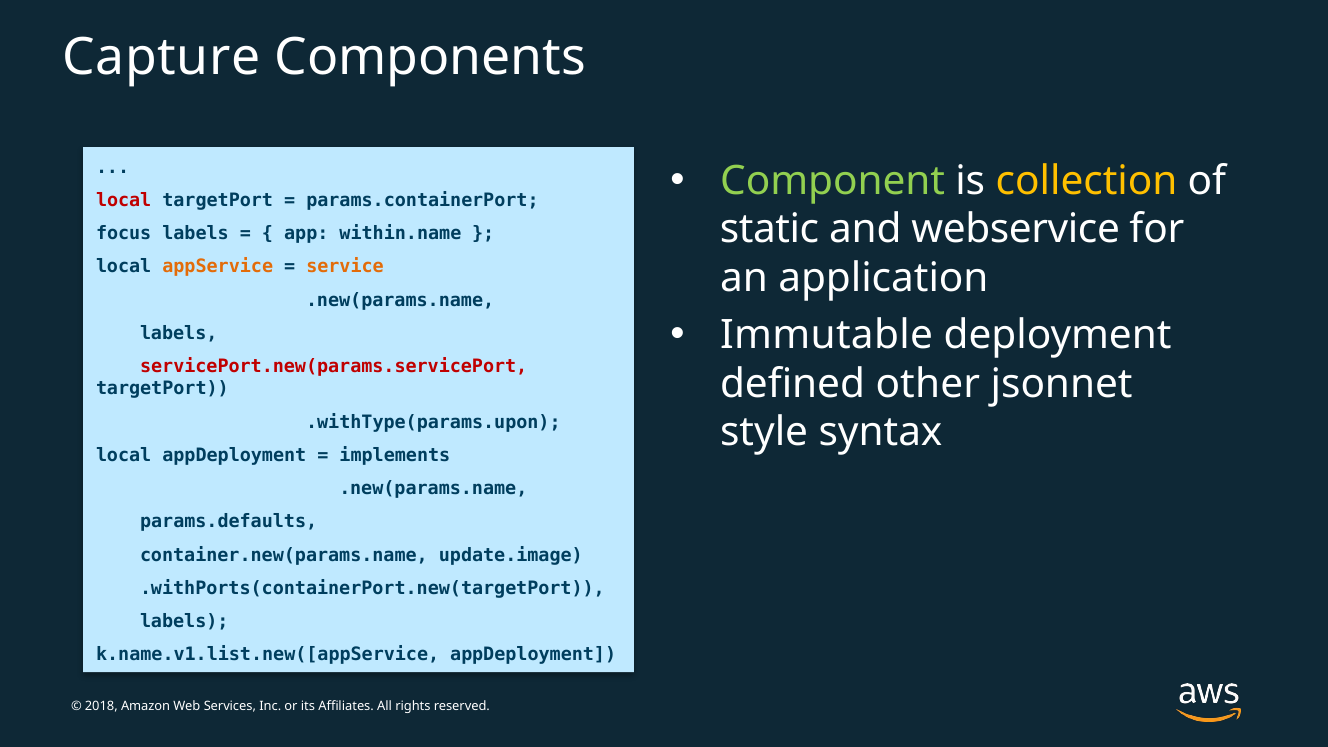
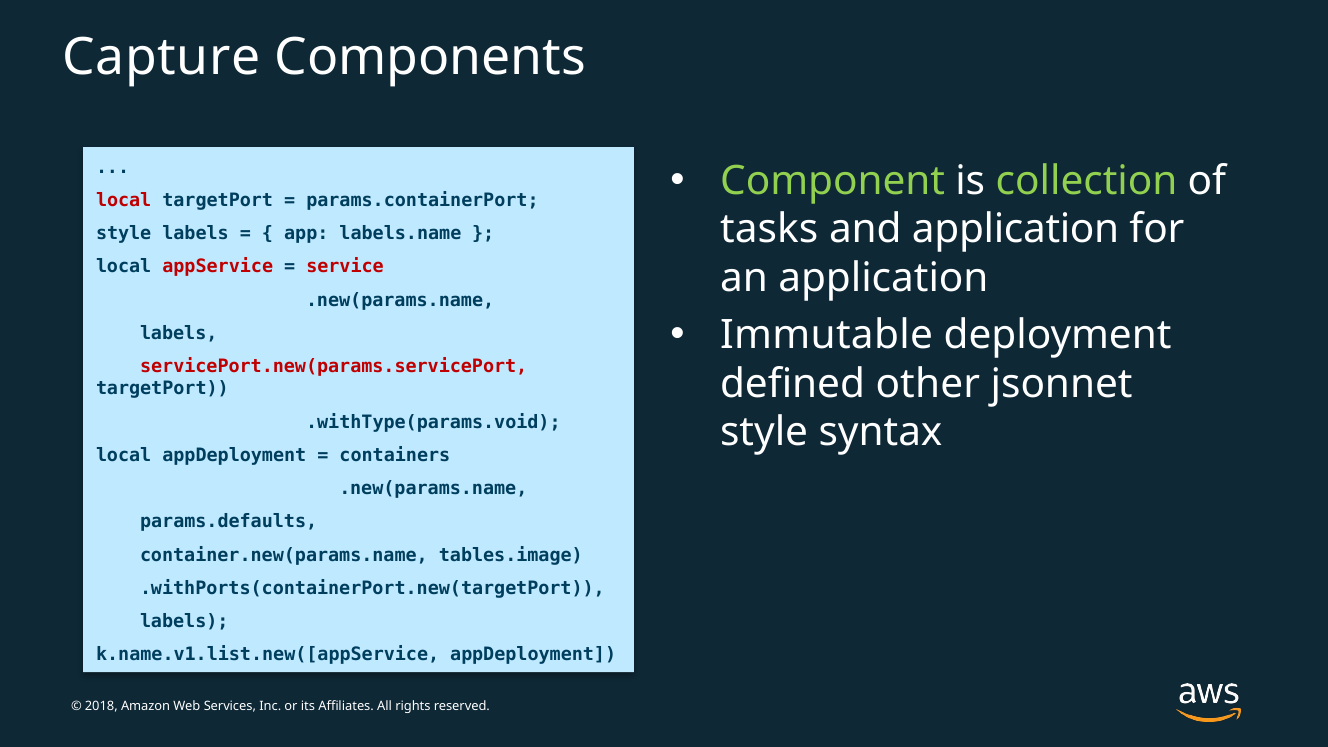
collection colour: yellow -> light green
static: static -> tasks
and webservice: webservice -> application
focus at (124, 234): focus -> style
within.name: within.name -> labels.name
appService colour: orange -> red
service colour: orange -> red
.withType(params.upon: .withType(params.upon -> .withType(params.void
implements: implements -> containers
update.image: update.image -> tables.image
